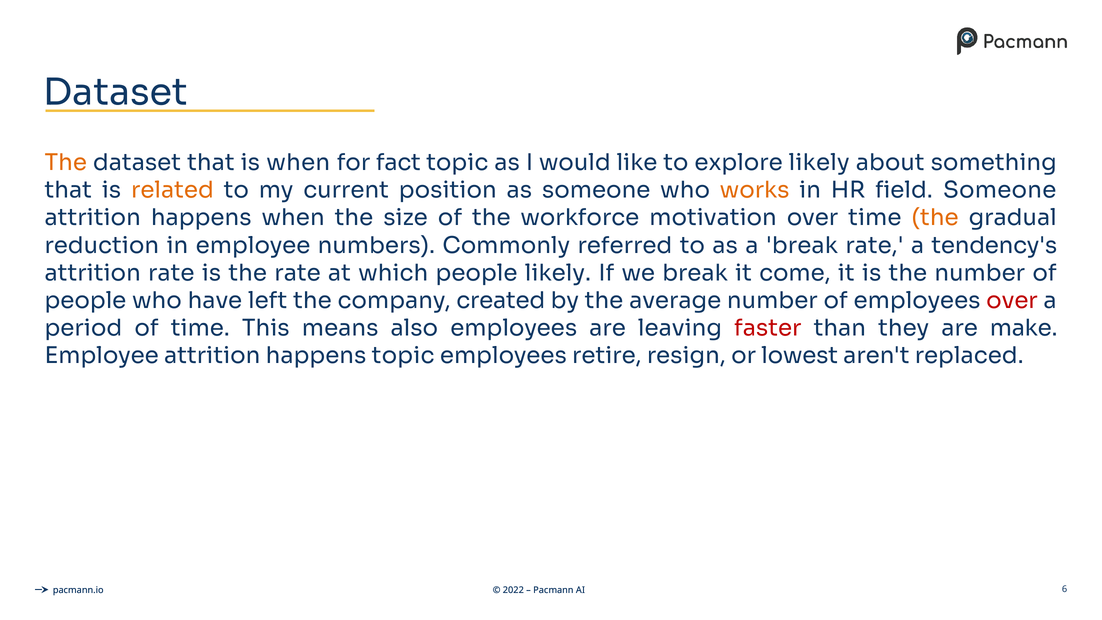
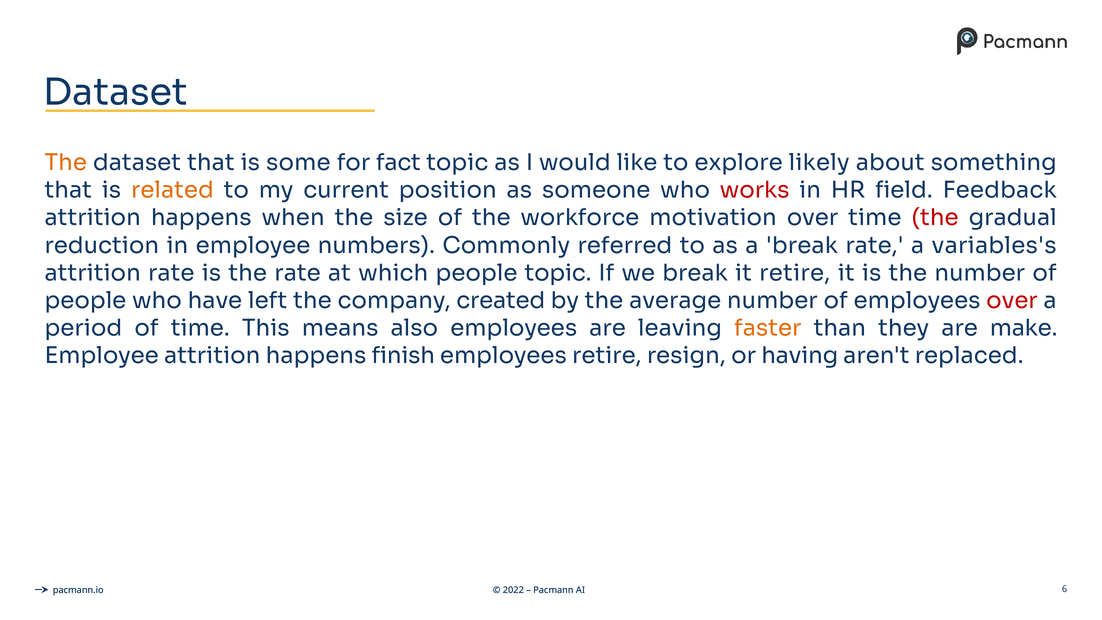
is when: when -> some
works colour: orange -> red
field Someone: Someone -> Feedback
the at (935, 218) colour: orange -> red
tendency's: tendency's -> variables's
people likely: likely -> topic
it come: come -> retire
faster colour: red -> orange
happens topic: topic -> finish
lowest: lowest -> having
